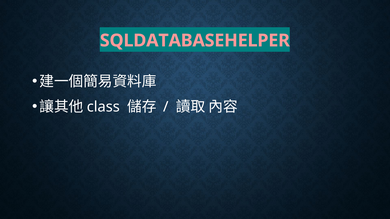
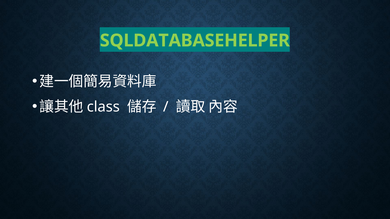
SQLDATABASEHELPER colour: pink -> light green
